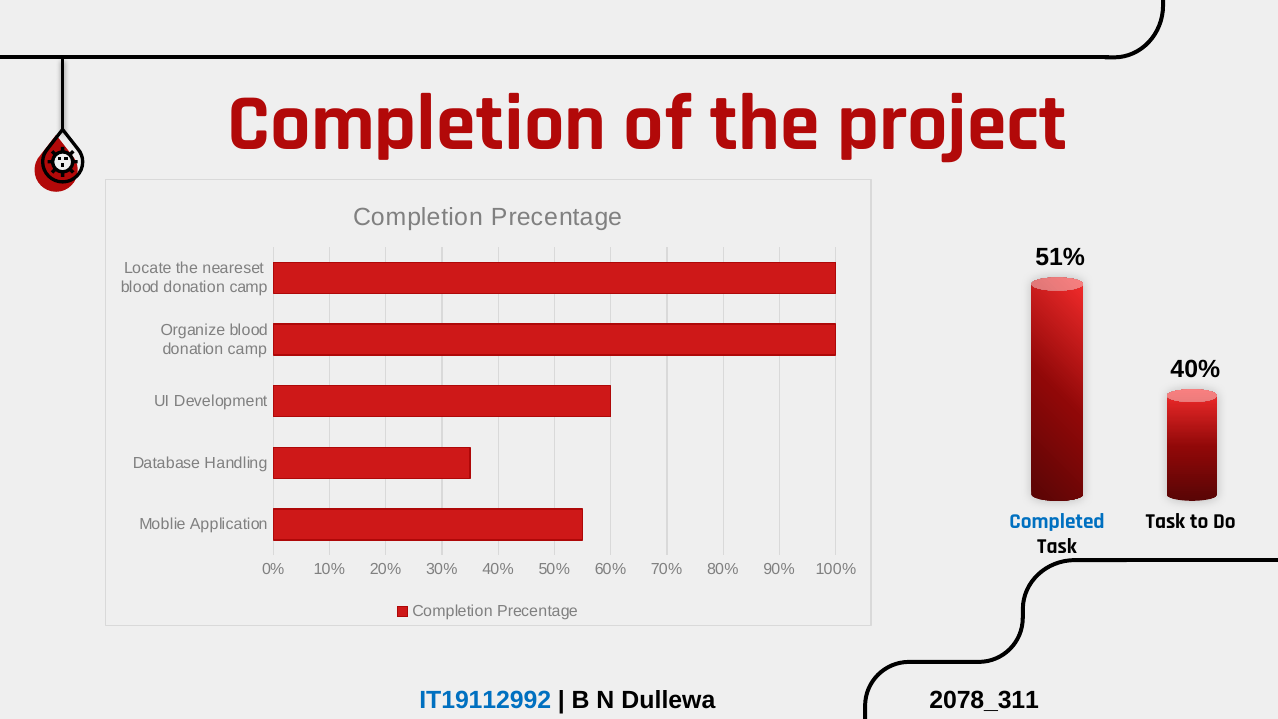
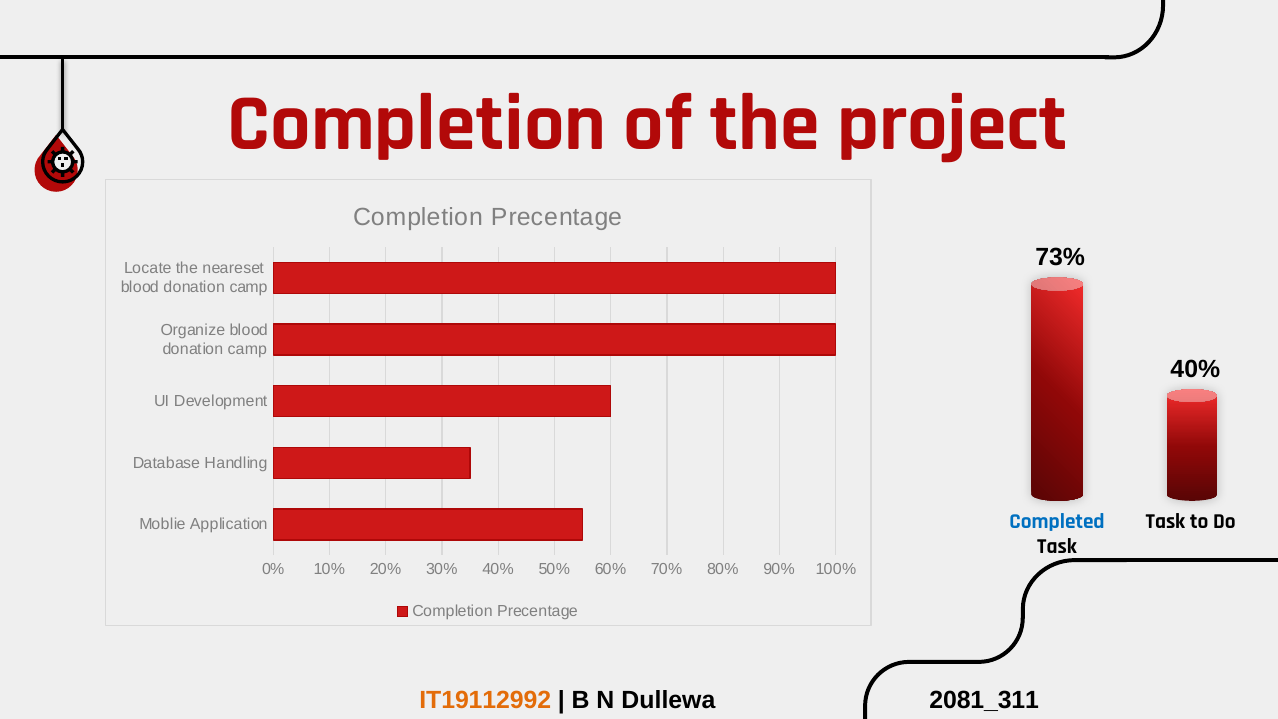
51%: 51% -> 73%
IT19112992 colour: blue -> orange
2078_311: 2078_311 -> 2081_311
